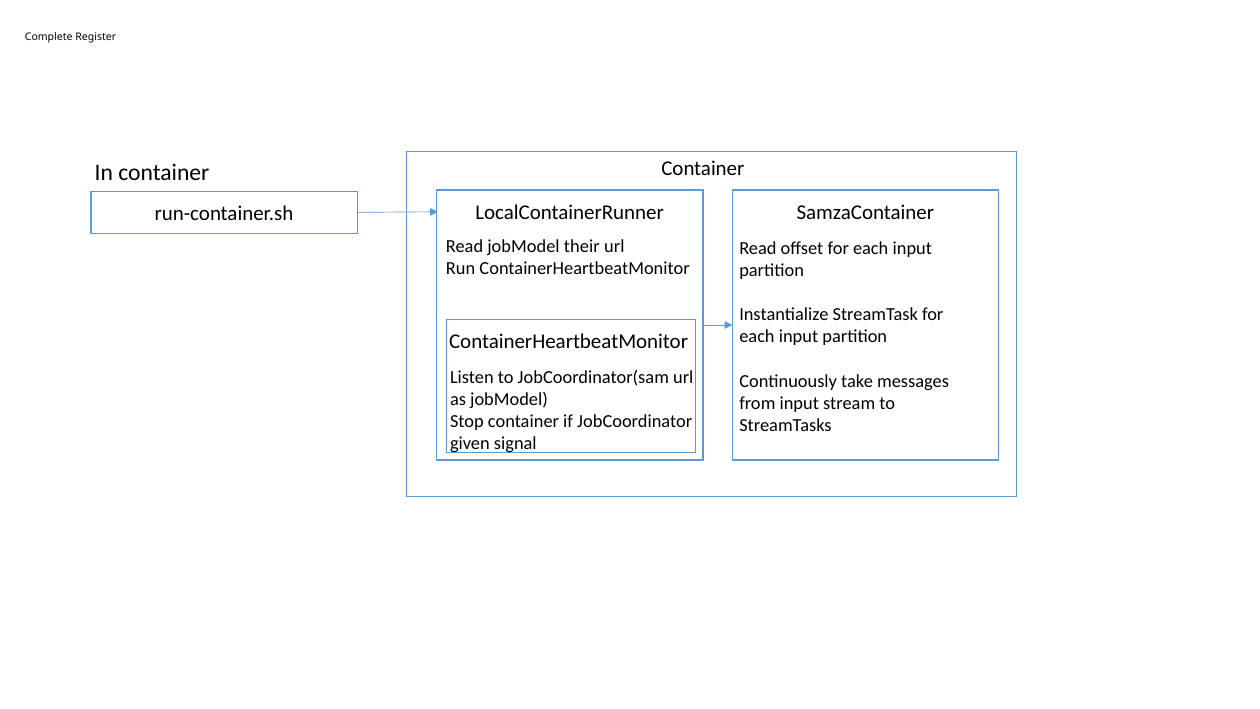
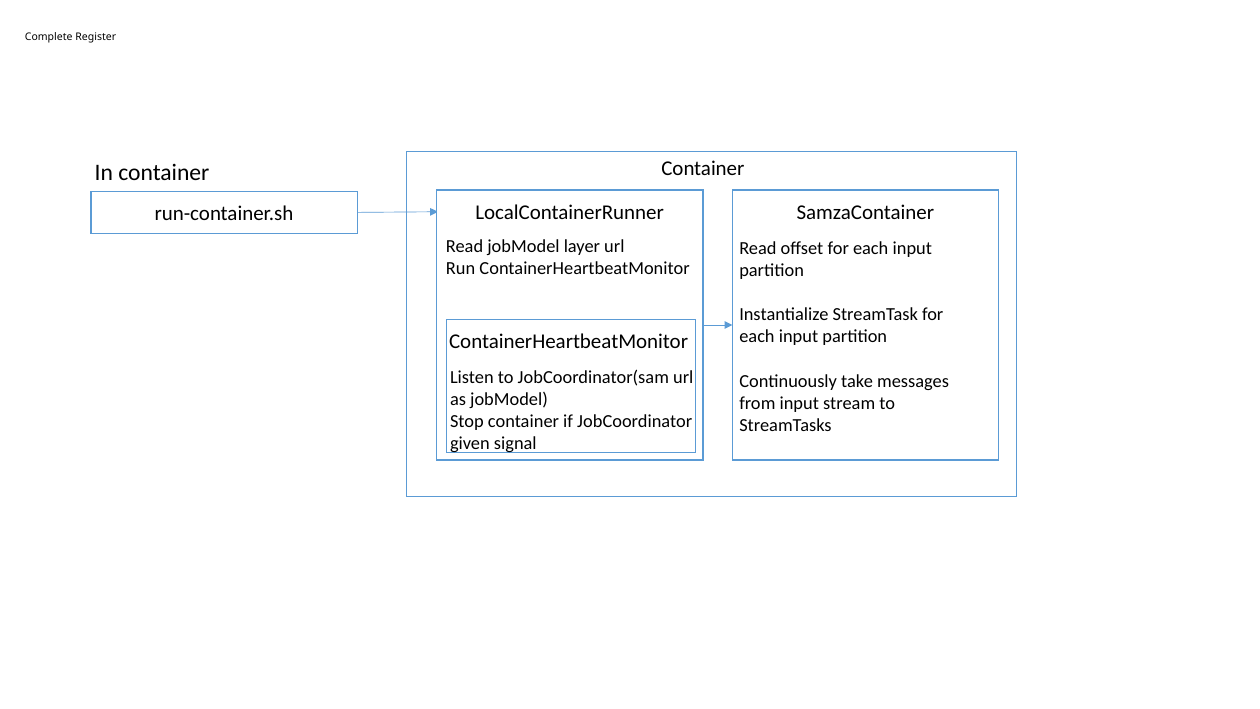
their: their -> layer
